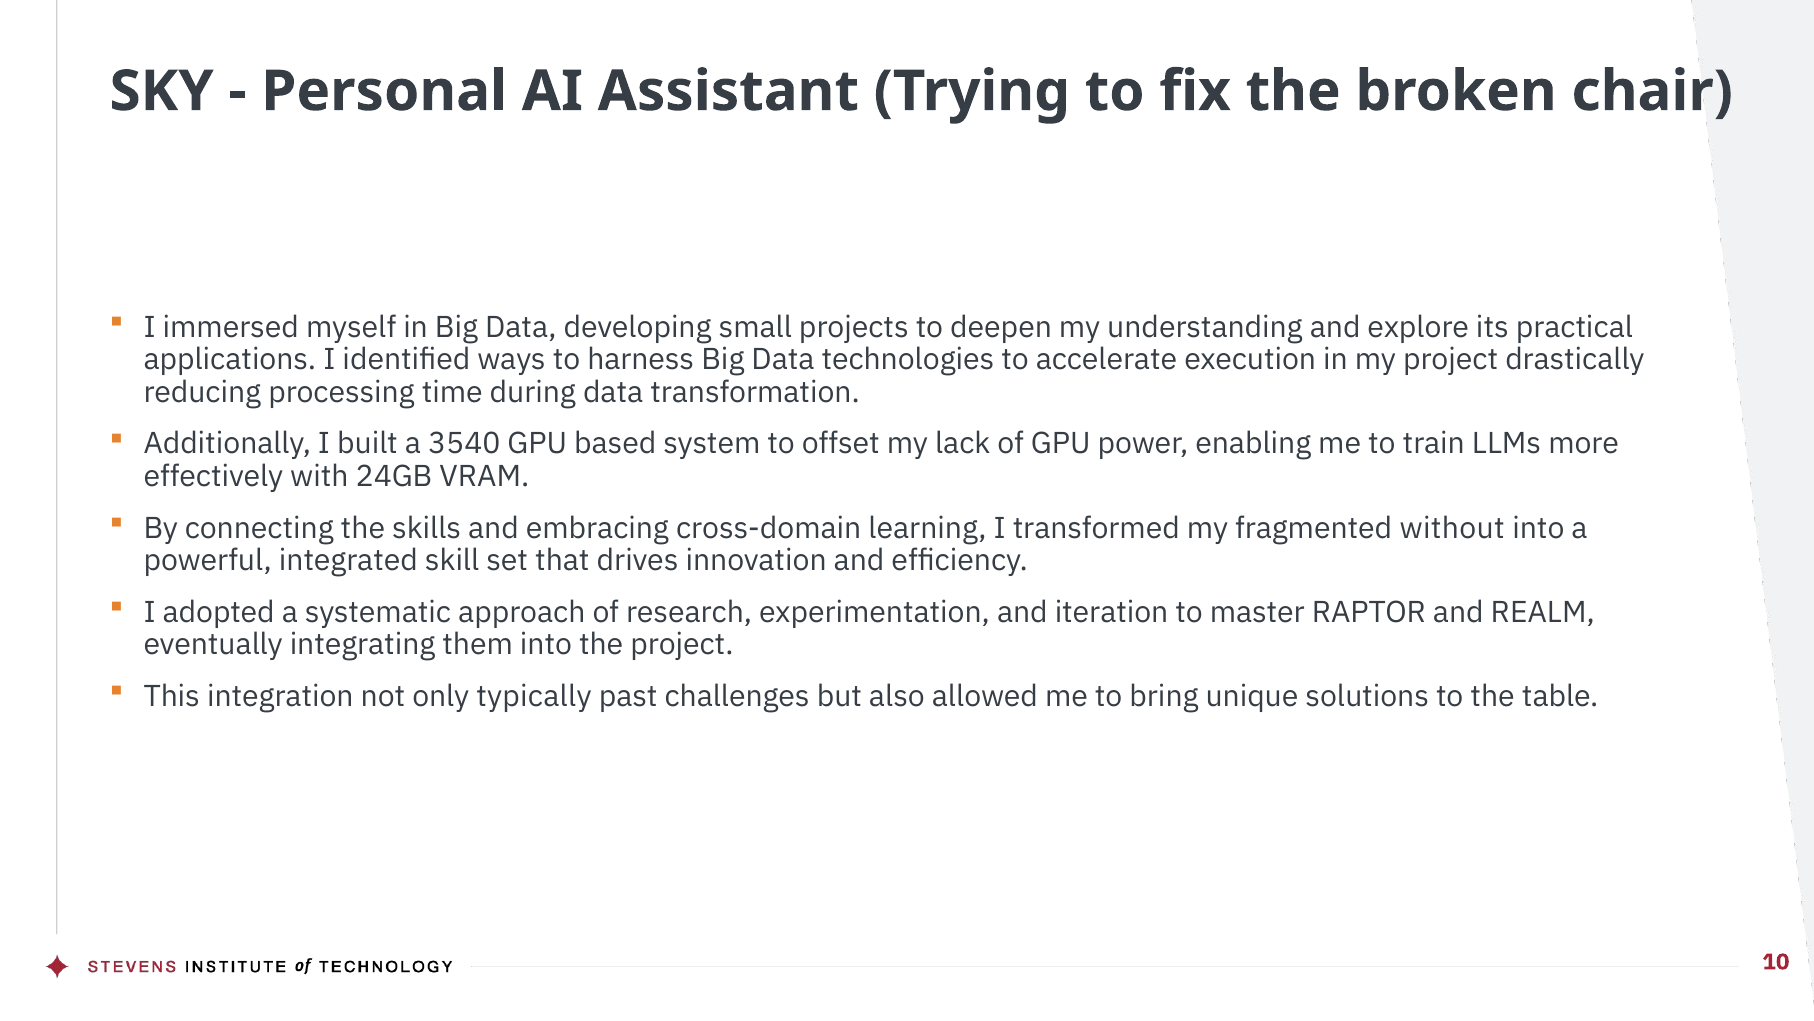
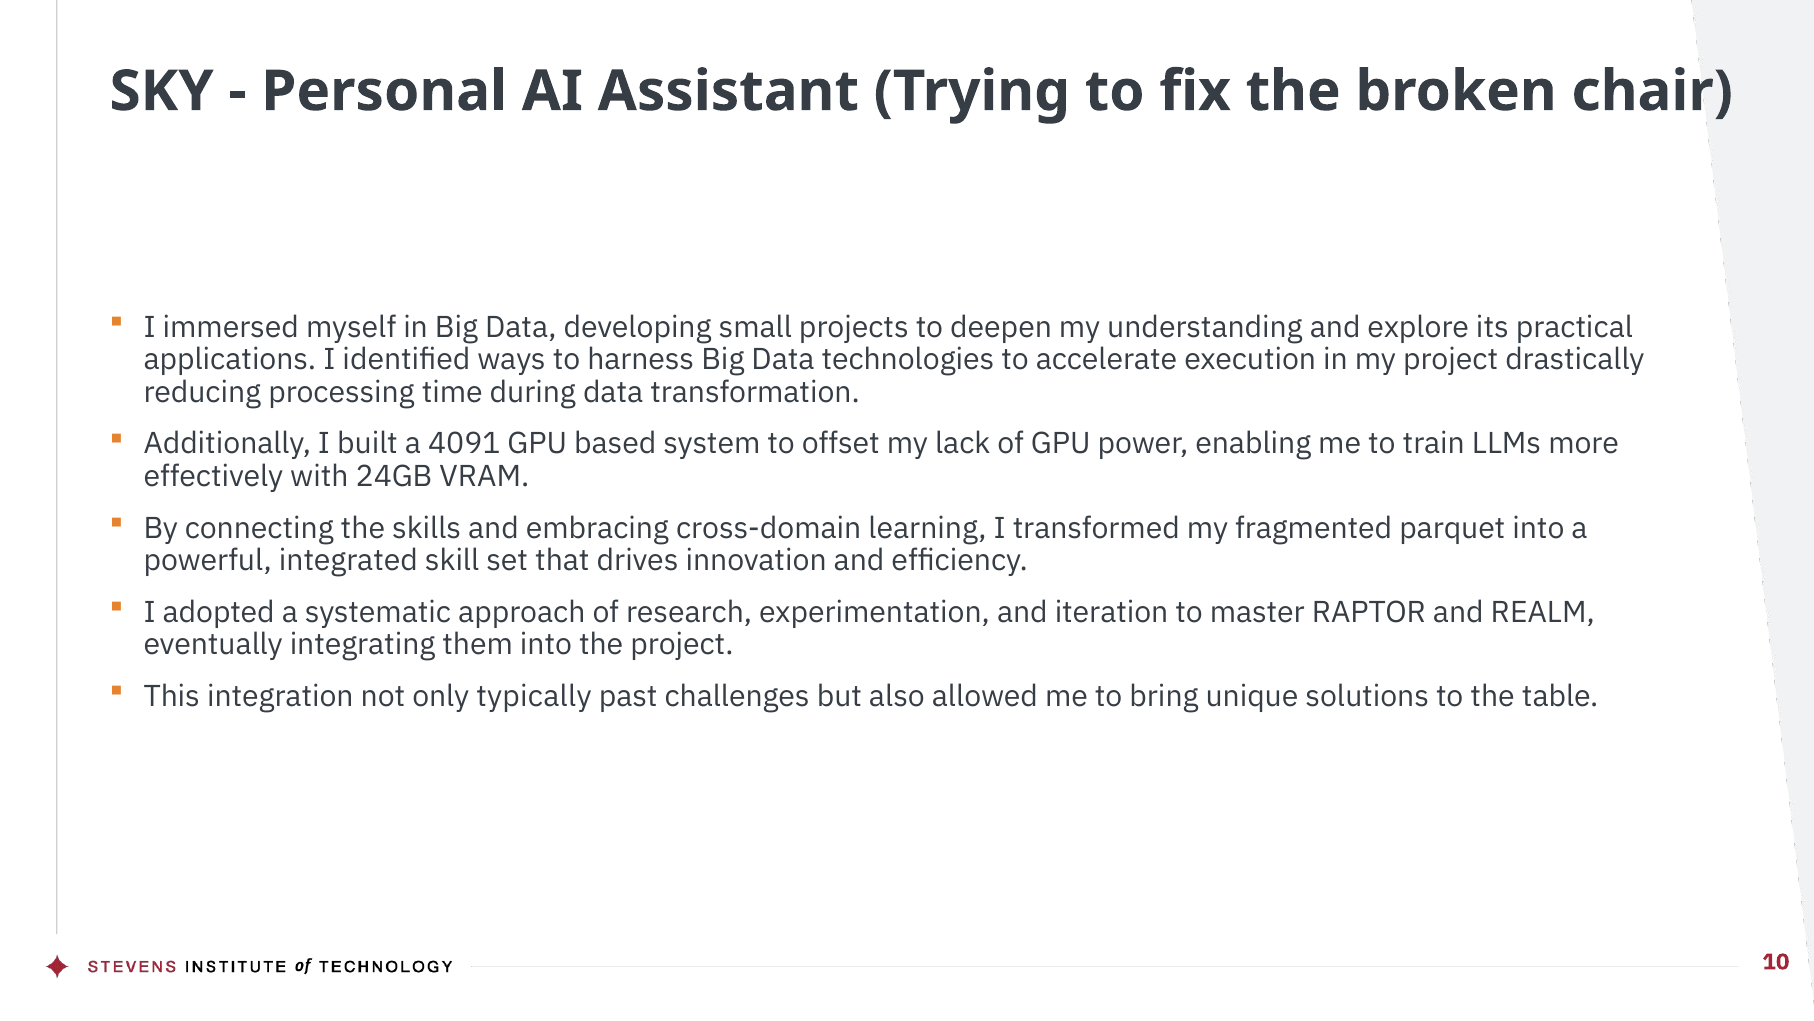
3540: 3540 -> 4091
without: without -> parquet
